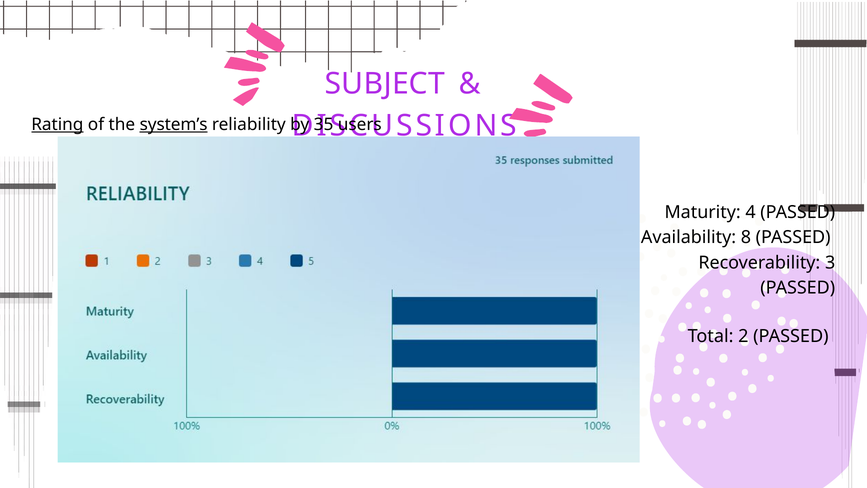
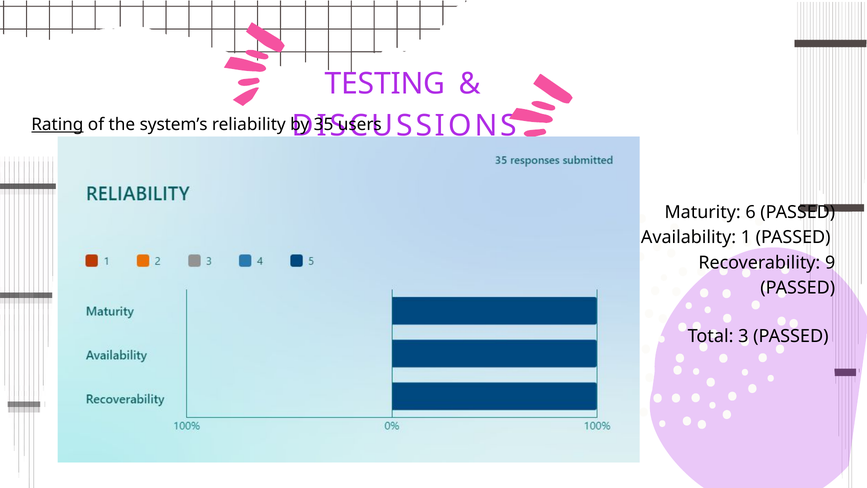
SUBJECT: SUBJECT -> TESTING
system’s underline: present -> none
4: 4 -> 6
8: 8 -> 1
3: 3 -> 9
2: 2 -> 3
